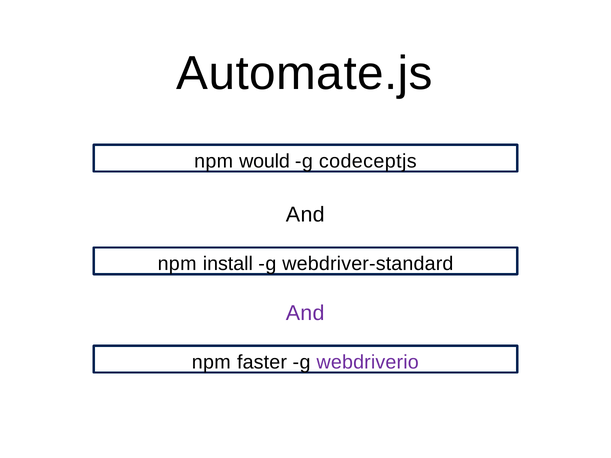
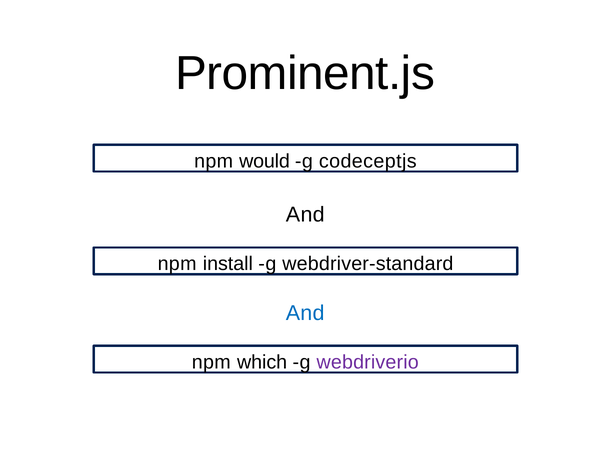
Automate.js: Automate.js -> Prominent.js
And at (305, 313) colour: purple -> blue
faster: faster -> which
